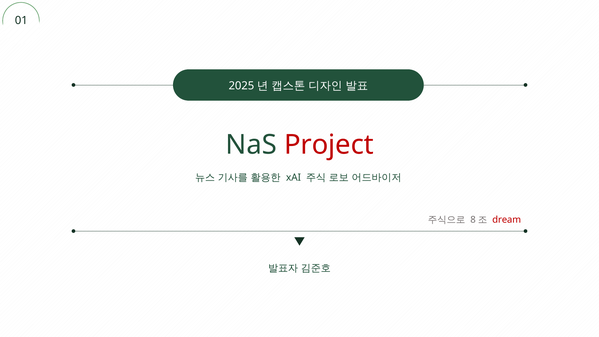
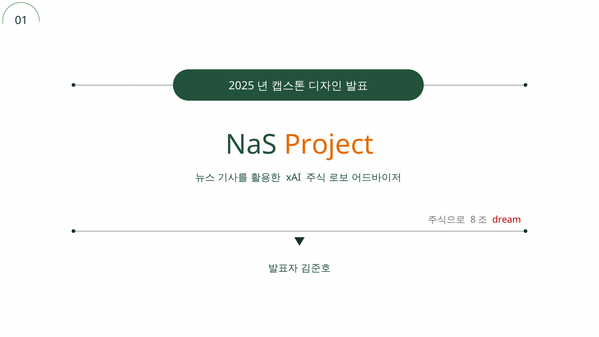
Project colour: red -> orange
